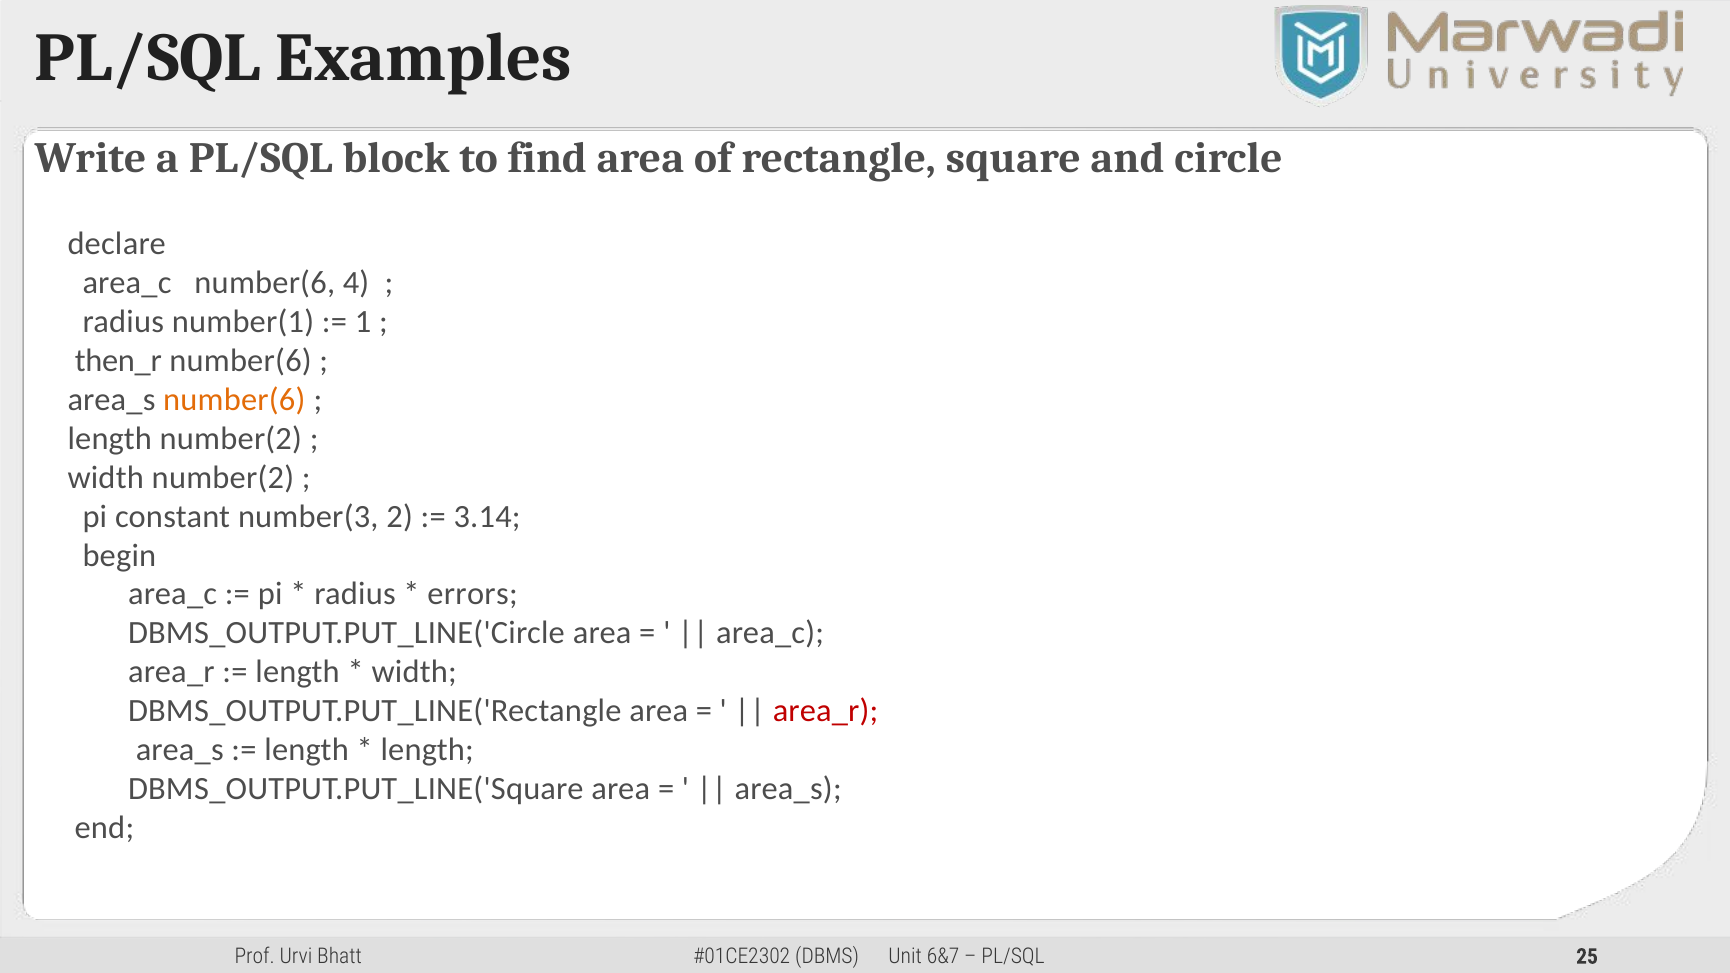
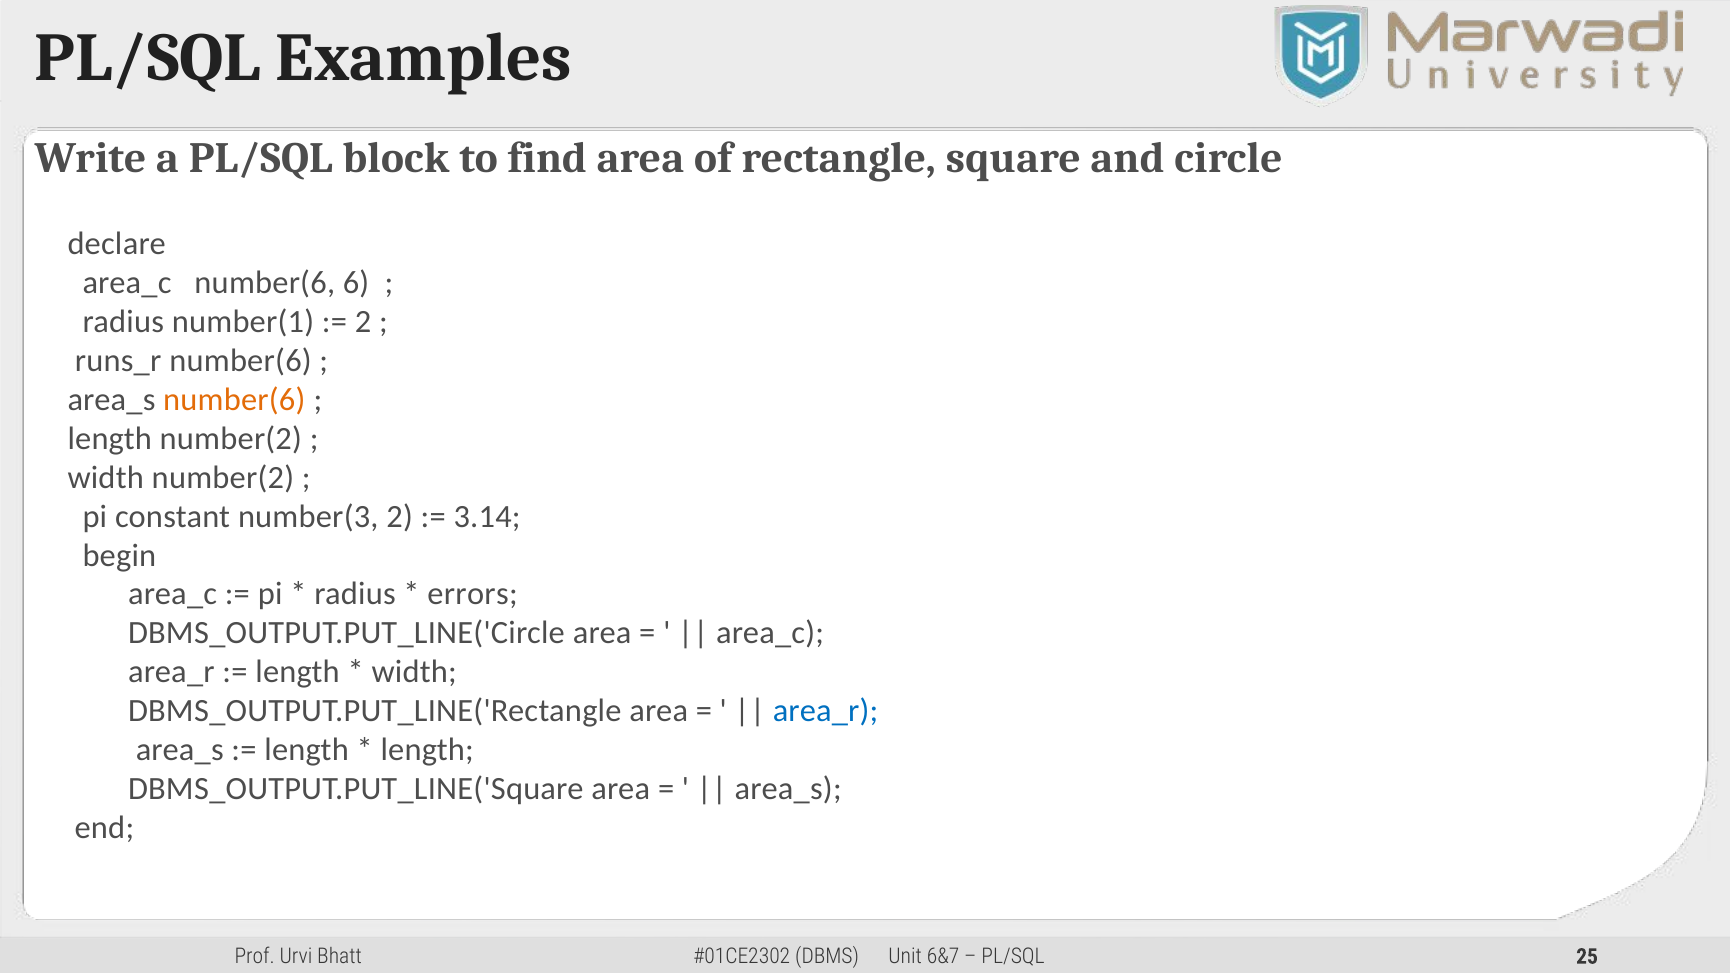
4: 4 -> 6
1 at (363, 322): 1 -> 2
then_r: then_r -> runs_r
area_r at (826, 711) colour: red -> blue
